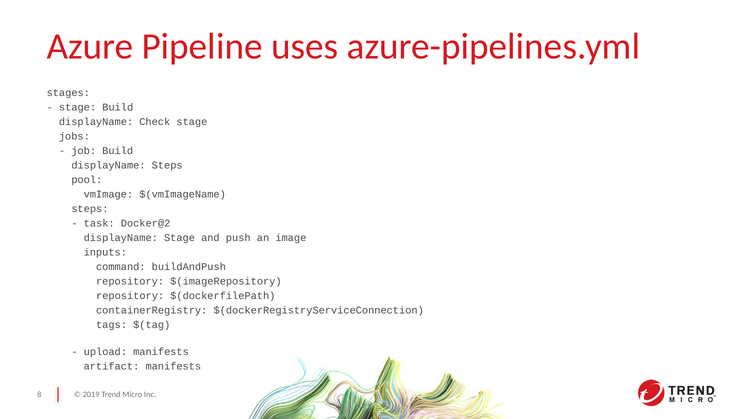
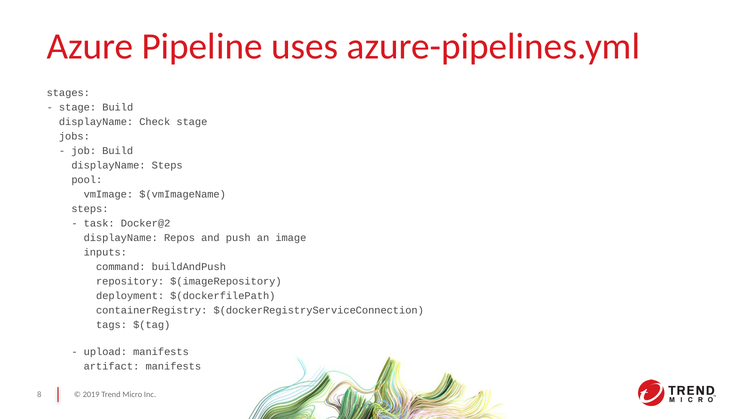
displayName Stage: Stage -> Repos
repository at (130, 296): repository -> deployment
